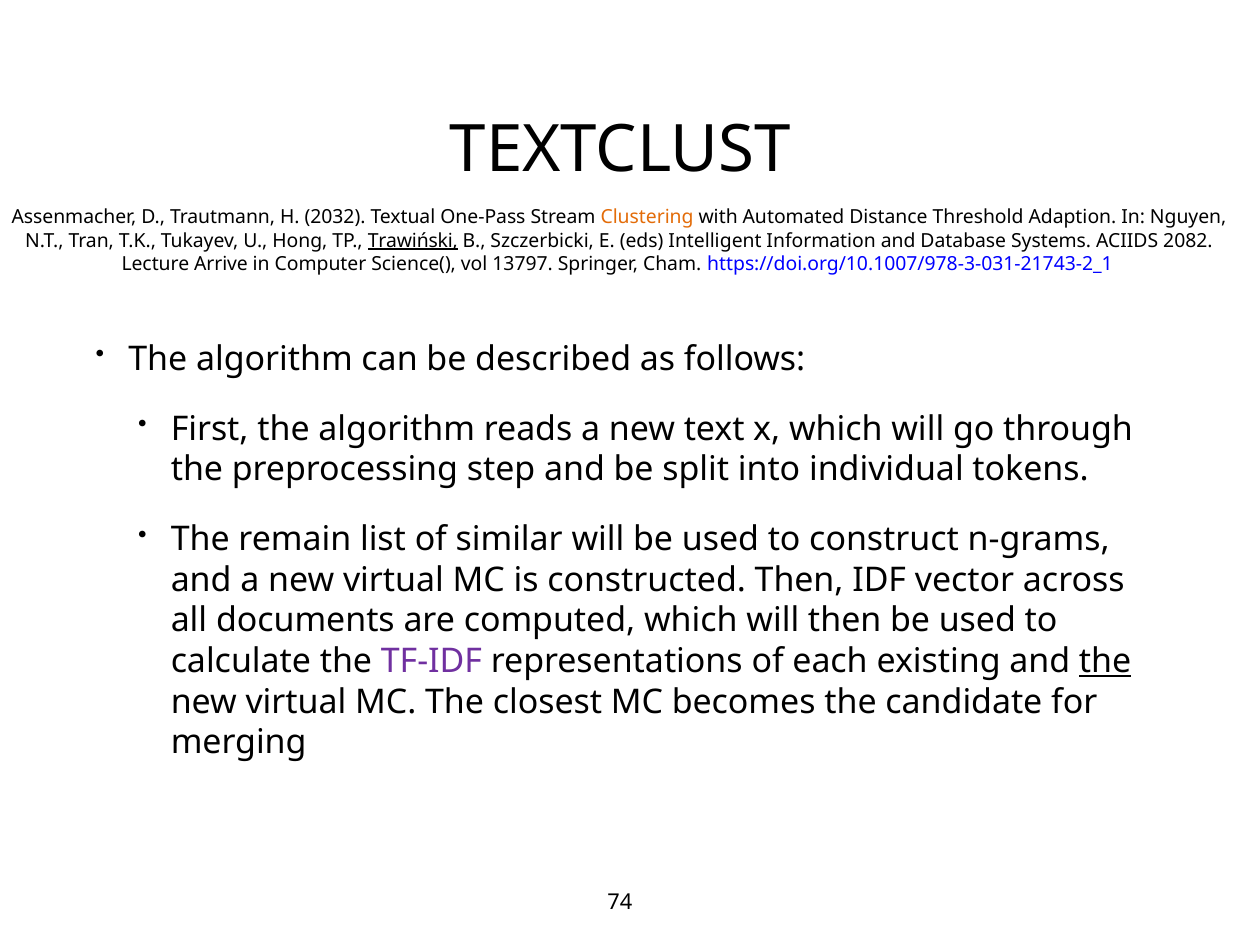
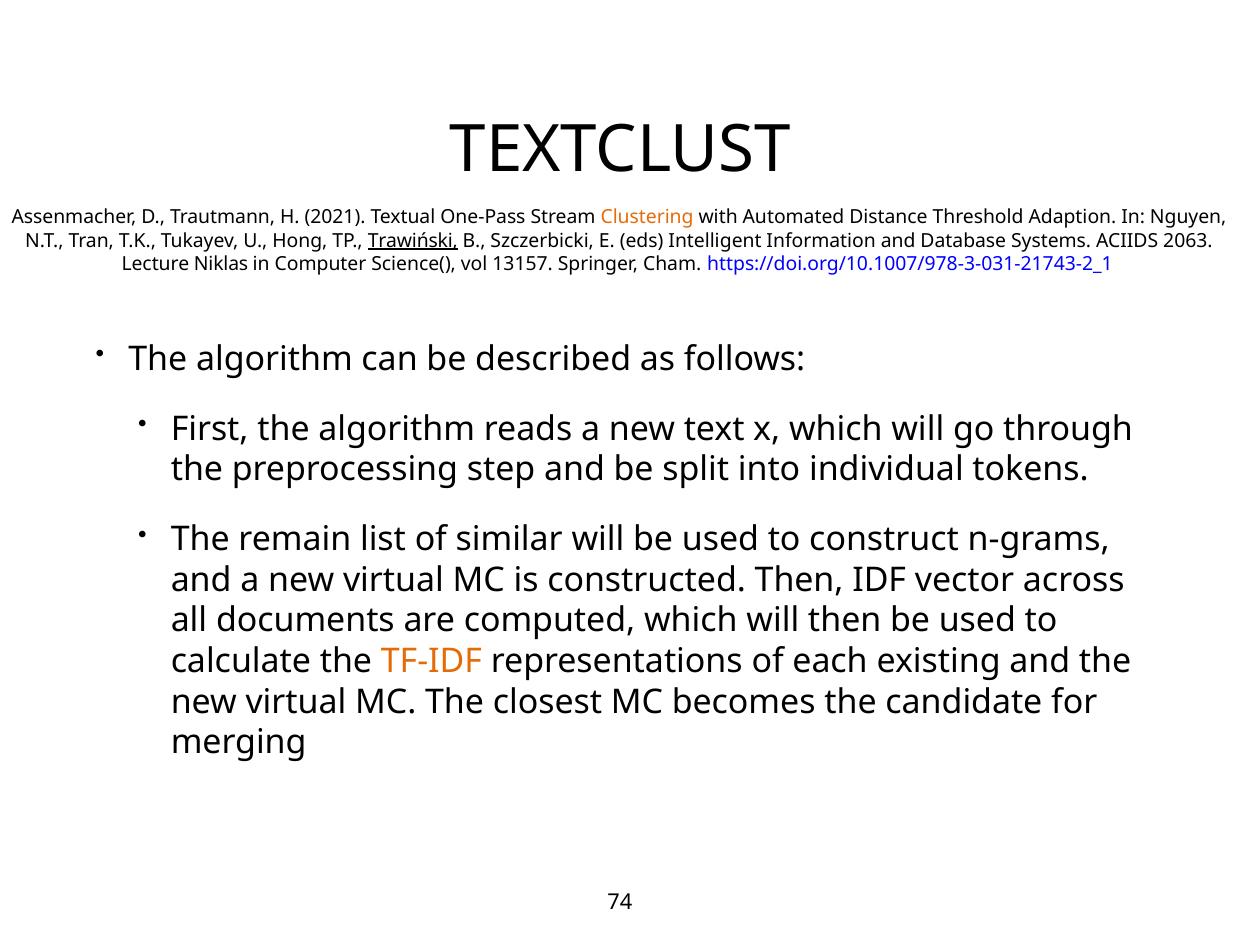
2032: 2032 -> 2021
2082: 2082 -> 2063
Arrive: Arrive -> Niklas
13797: 13797 -> 13157
TF-IDF colour: purple -> orange
the at (1105, 661) underline: present -> none
